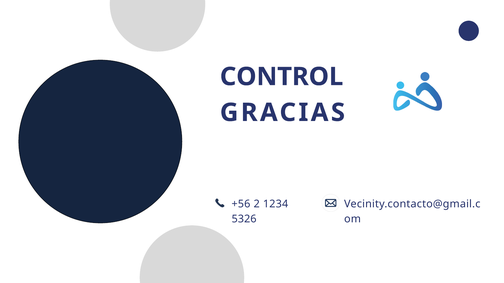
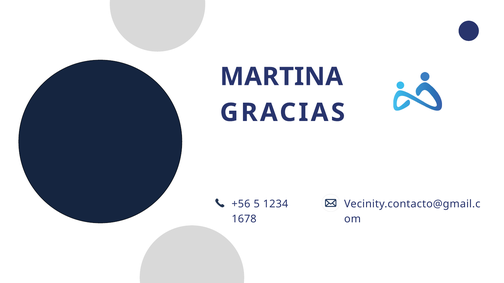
CONTROL: CONTROL -> MARTINA
2: 2 -> 5
5326: 5326 -> 1678
